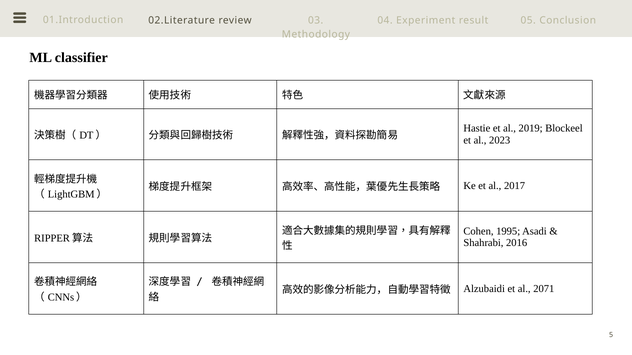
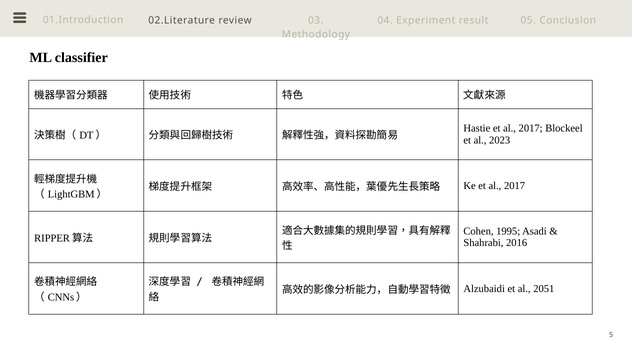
Hastie et al 2019: 2019 -> 2017
2071: 2071 -> 2051
